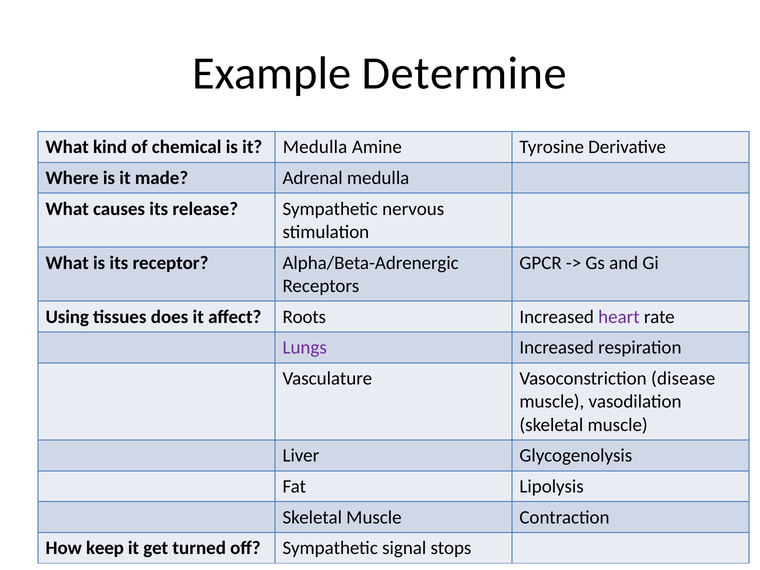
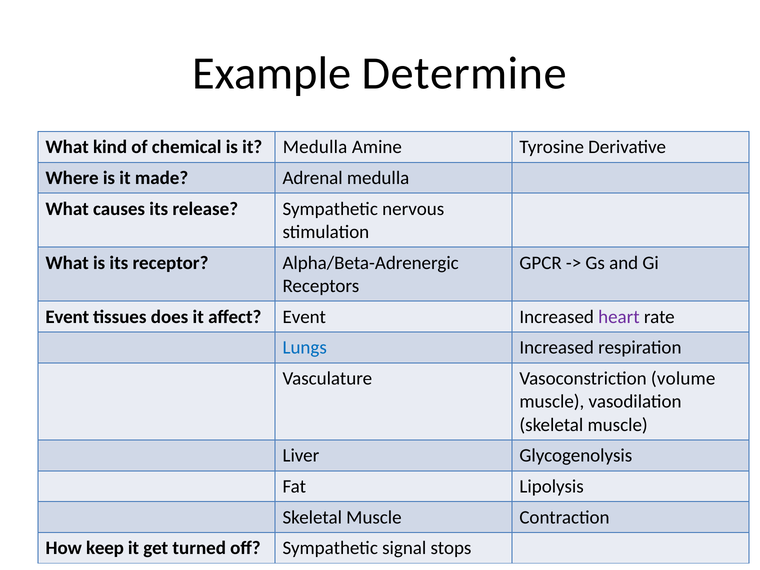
Using at (67, 317): Using -> Event
affect Roots: Roots -> Event
Lungs colour: purple -> blue
disease: disease -> volume
